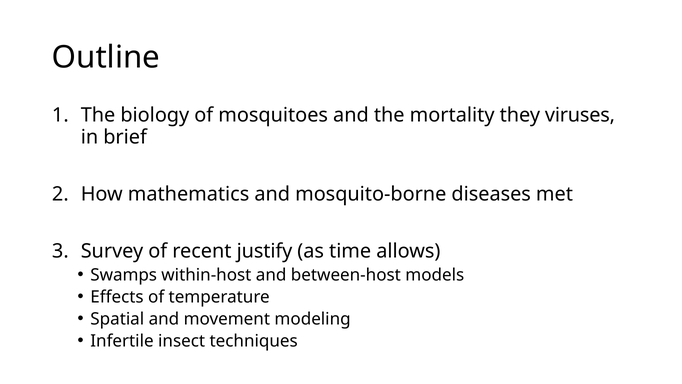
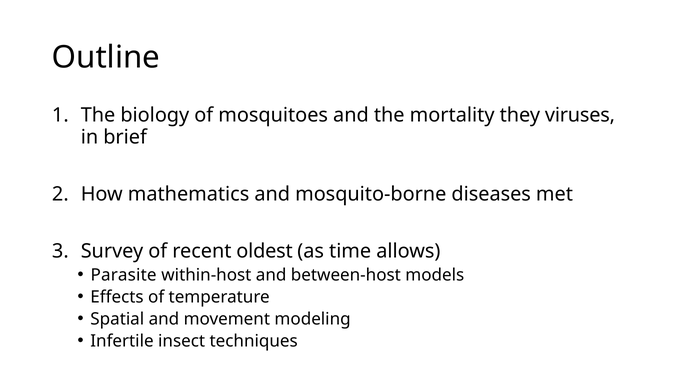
justify: justify -> oldest
Swamps: Swamps -> Parasite
